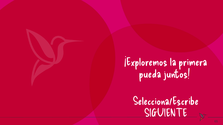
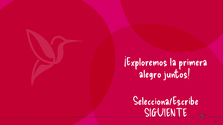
pueda: pueda -> alegro
